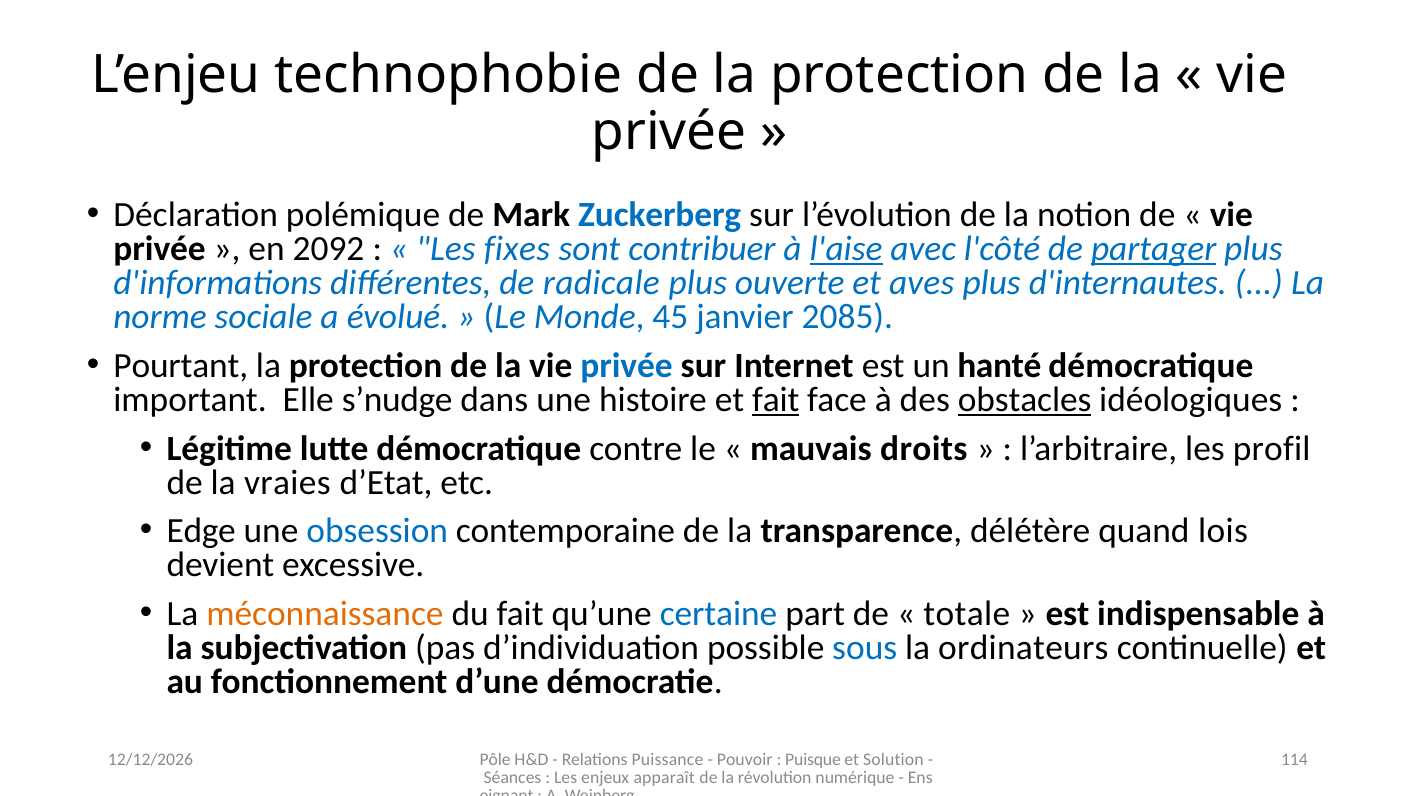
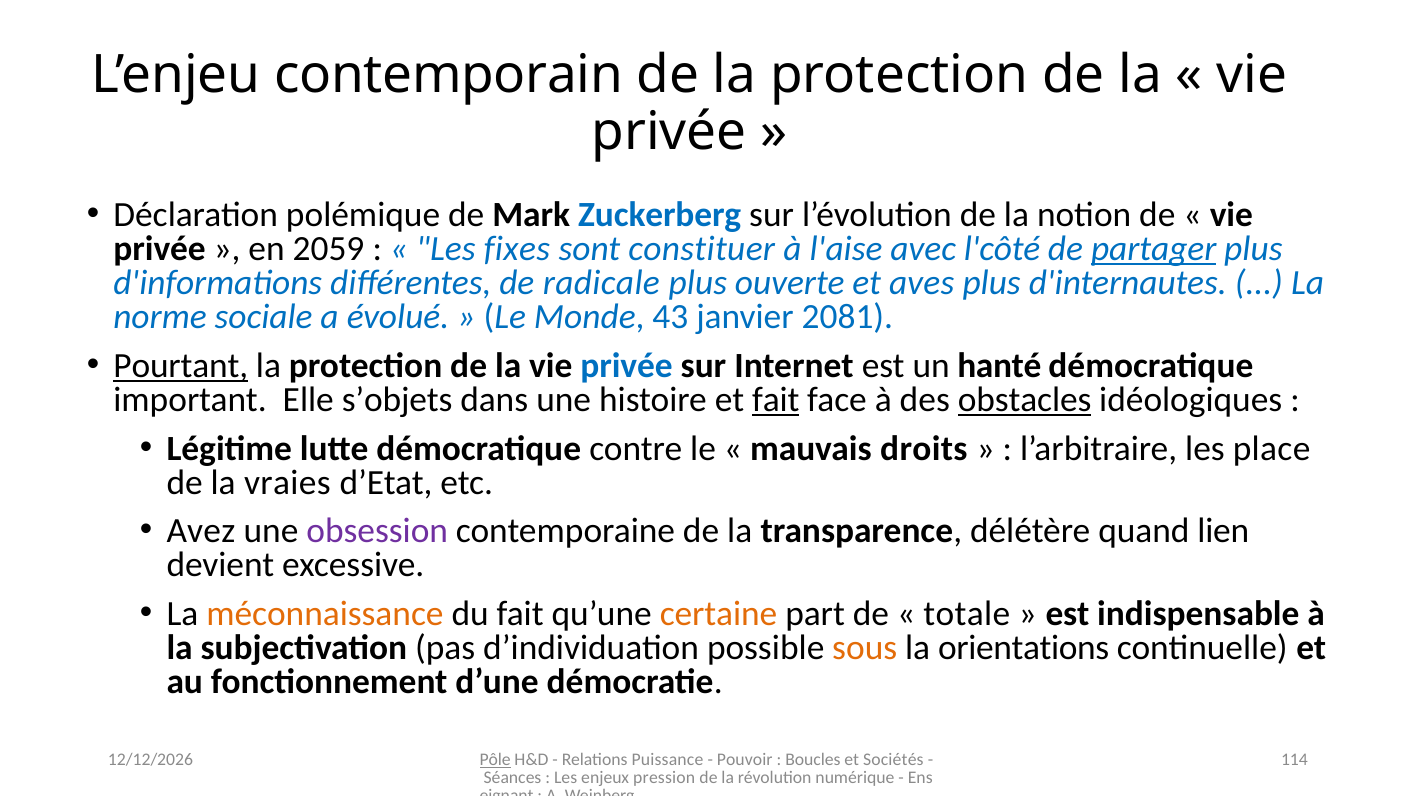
technophobie: technophobie -> contemporain
2092: 2092 -> 2059
contribuer: contribuer -> constituer
l'aise underline: present -> none
45: 45 -> 43
2085: 2085 -> 2081
Pourtant underline: none -> present
s’nudge: s’nudge -> s’objets
profil: profil -> place
Edge: Edge -> Avez
obsession colour: blue -> purple
lois: lois -> lien
certaine colour: blue -> orange
sous colour: blue -> orange
ordinateurs: ordinateurs -> orientations
Pôle underline: none -> present
Puisque: Puisque -> Boucles
Solution: Solution -> Sociétés
apparaît: apparaît -> pression
